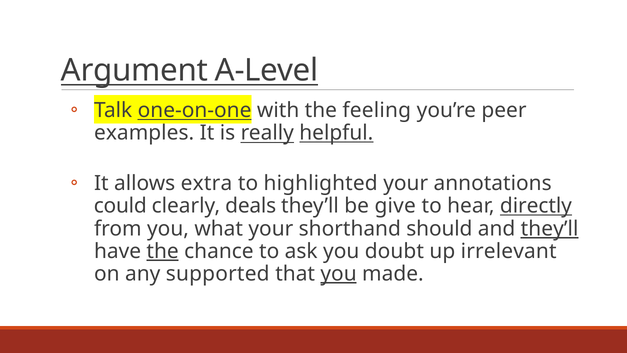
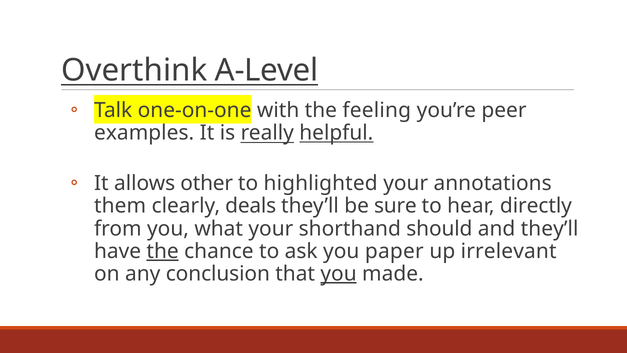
Argument: Argument -> Overthink
one-on-one underline: present -> none
extra: extra -> other
could: could -> them
give: give -> sure
directly underline: present -> none
they’ll at (550, 228) underline: present -> none
doubt: doubt -> paper
supported: supported -> conclusion
